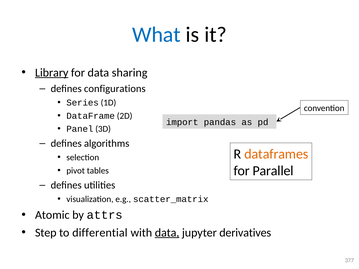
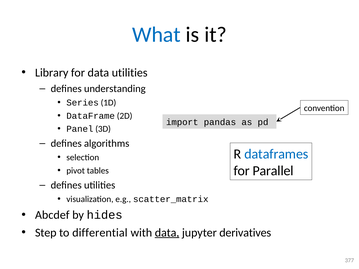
Library underline: present -> none
data sharing: sharing -> utilities
configurations: configurations -> understanding
dataframes colour: orange -> blue
Atomic: Atomic -> Abcdef
attrs: attrs -> hides
